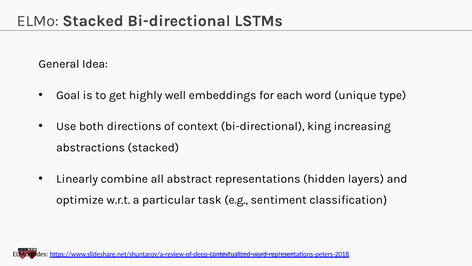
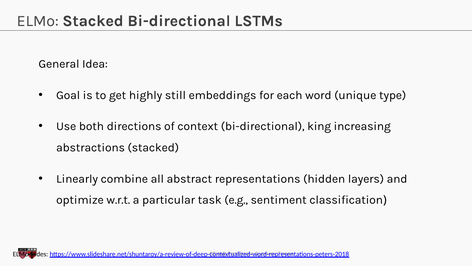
well: well -> still
